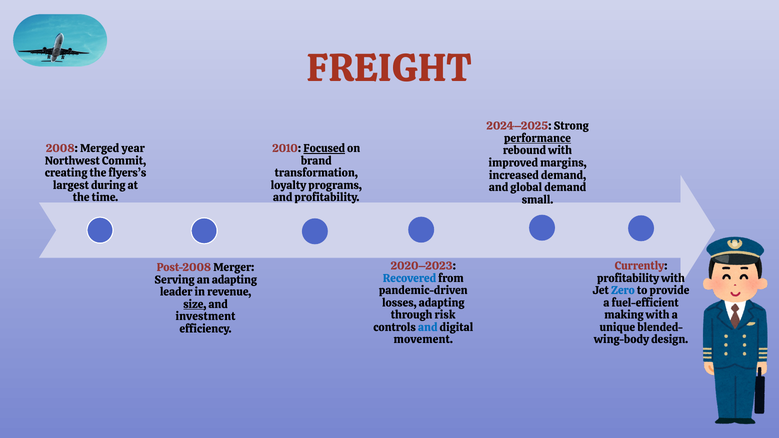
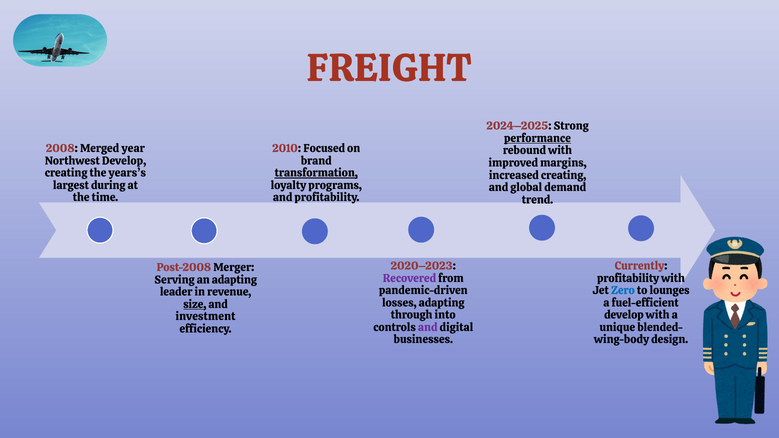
Focused underline: present -> none
Northwest Commit: Commit -> Develop
flyers’s: flyers’s -> years’s
transformation underline: none -> present
increased demand: demand -> creating
small: small -> trend
Recovered colour: blue -> purple
provide: provide -> lounges
risk: risk -> into
making at (624, 315): making -> develop
and at (428, 328) colour: blue -> purple
movement: movement -> businesses
